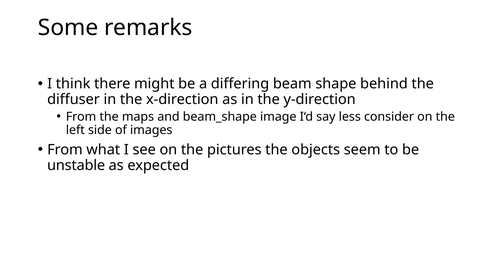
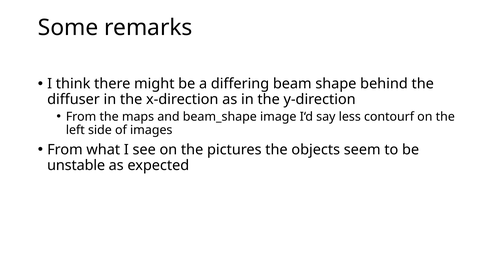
consider: consider -> contourf
